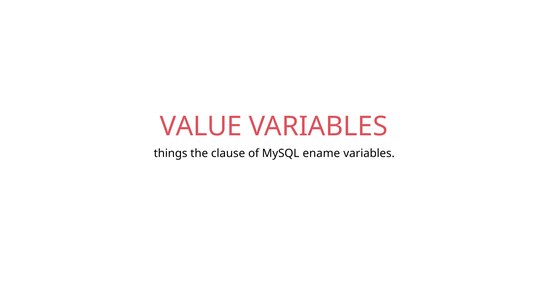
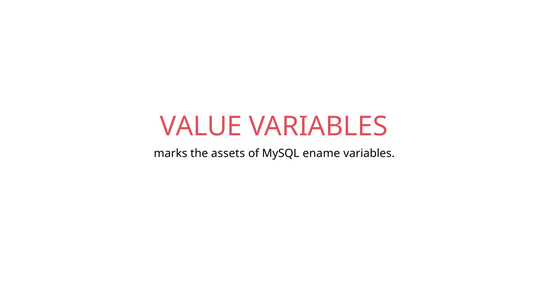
things: things -> marks
clause: clause -> assets
